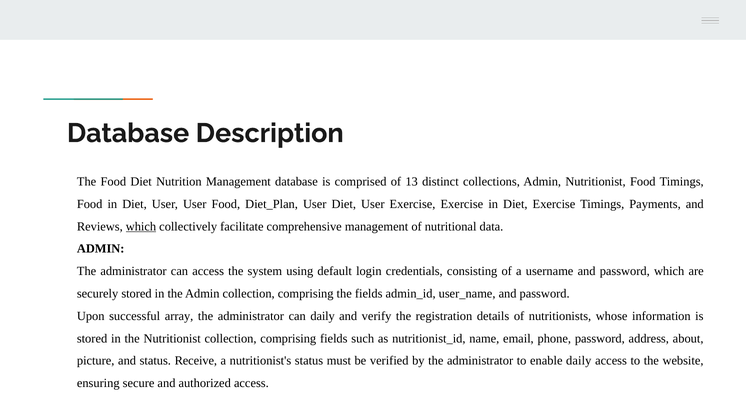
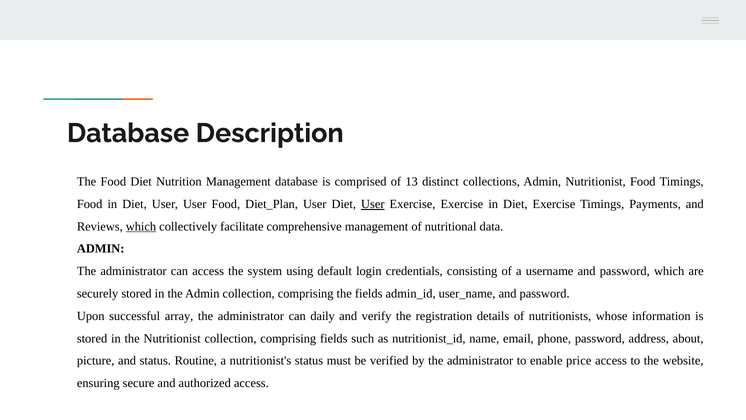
User at (373, 204) underline: none -> present
Receive: Receive -> Routine
enable daily: daily -> price
